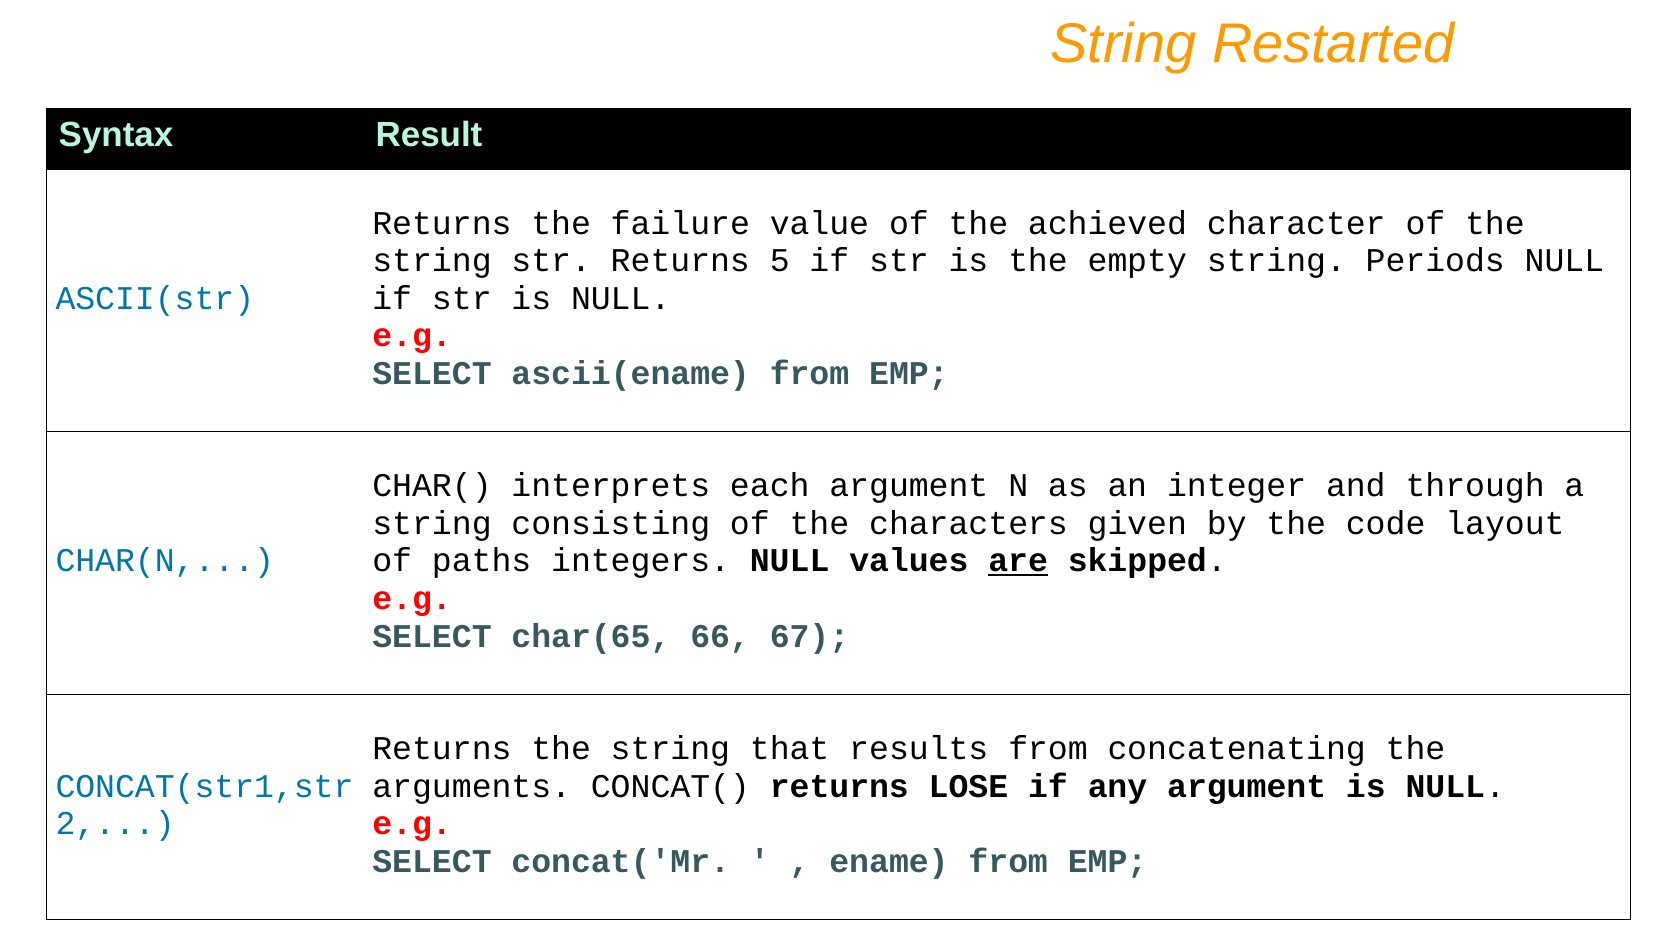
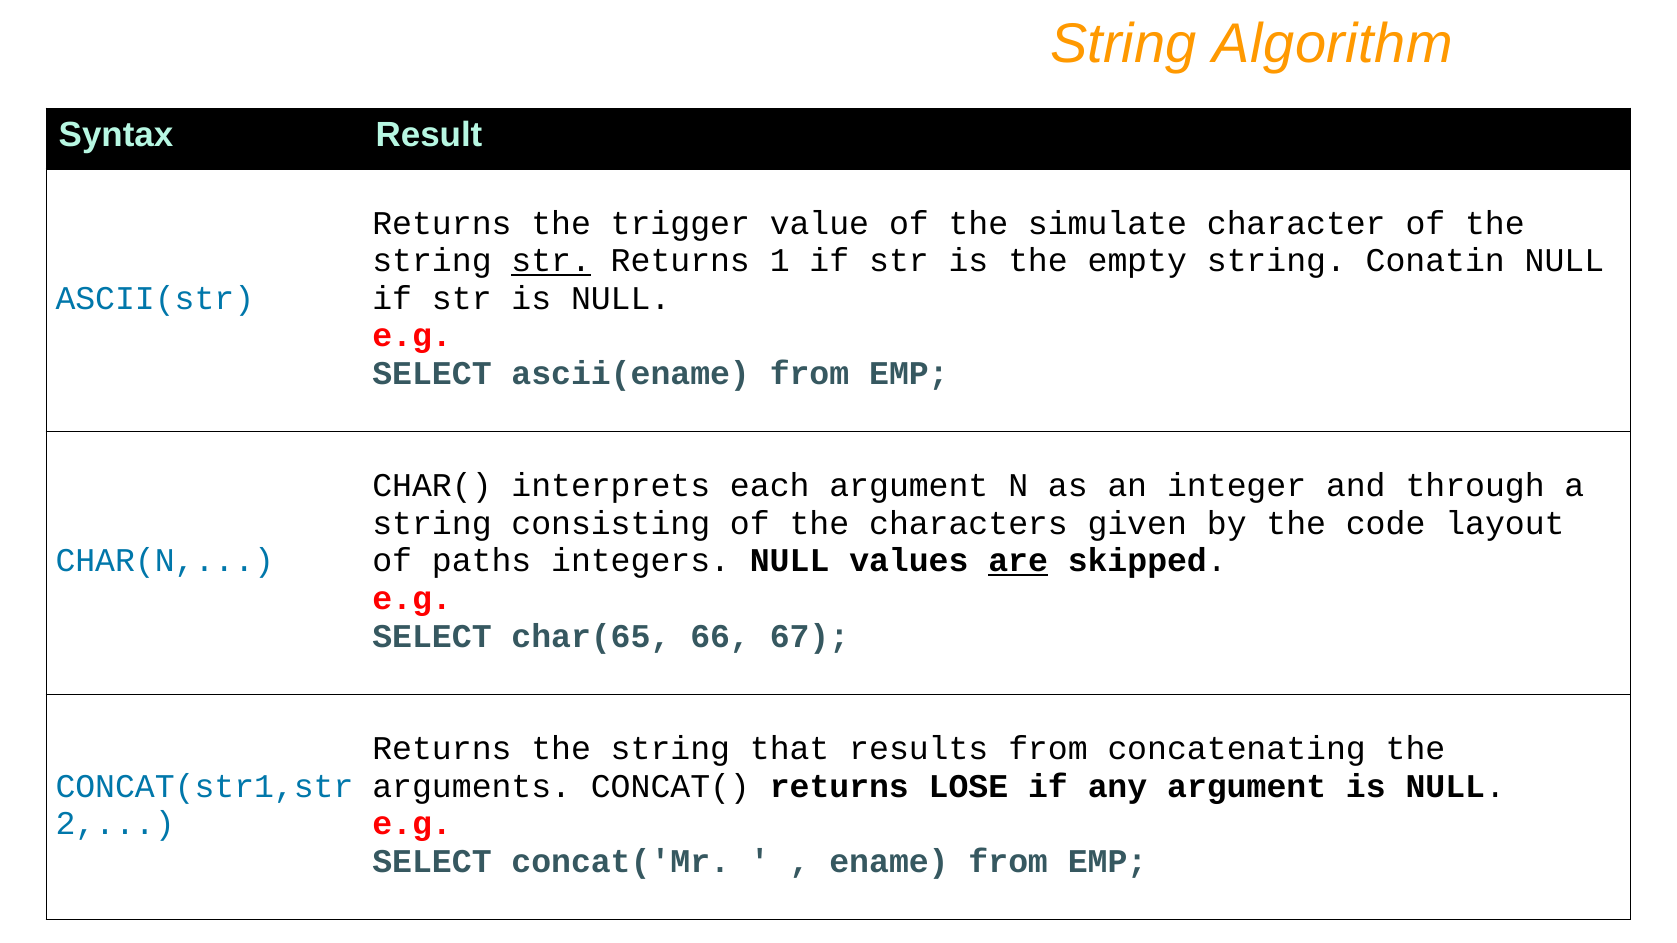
Restarted: Restarted -> Algorithm
failure: failure -> trigger
achieved: achieved -> simulate
str at (551, 261) underline: none -> present
5: 5 -> 1
Periods: Periods -> Conatin
